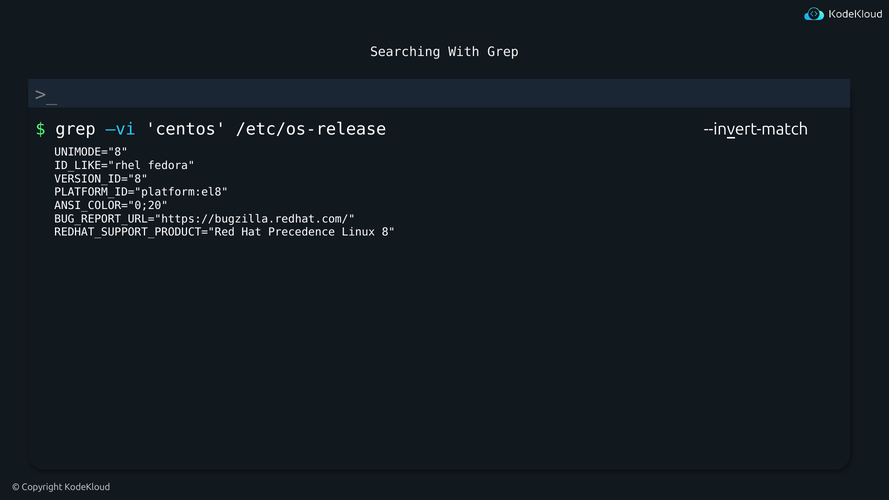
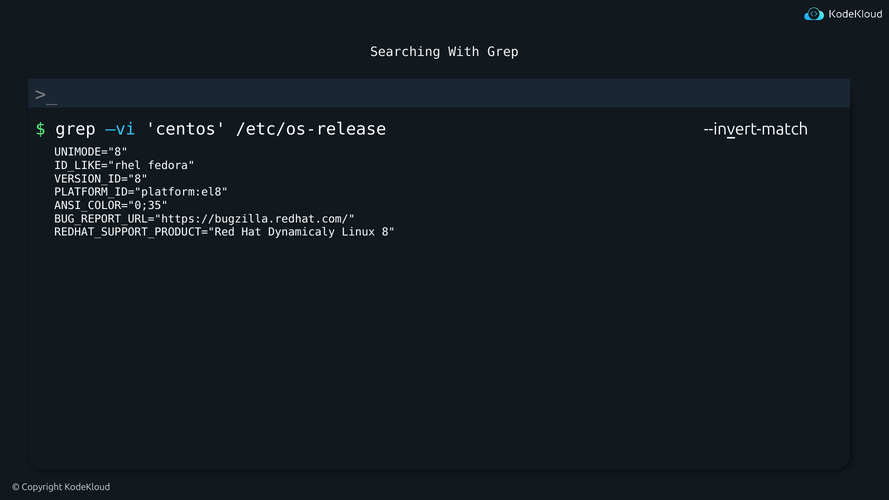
ANSI_COLOR="0;20: ANSI_COLOR="0;20 -> ANSI_COLOR="0;35
Precedence: Precedence -> Dynamicaly
